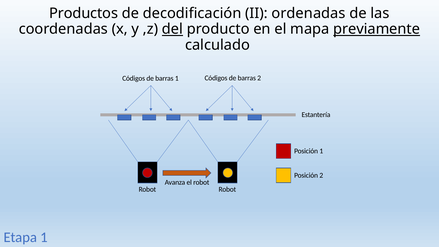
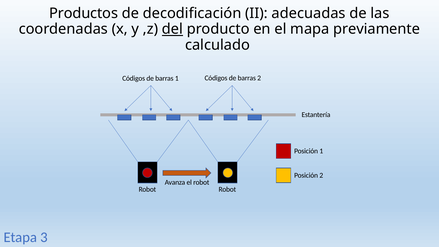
ordenadas: ordenadas -> adecuadas
previamente underline: present -> none
Etapa 1: 1 -> 3
